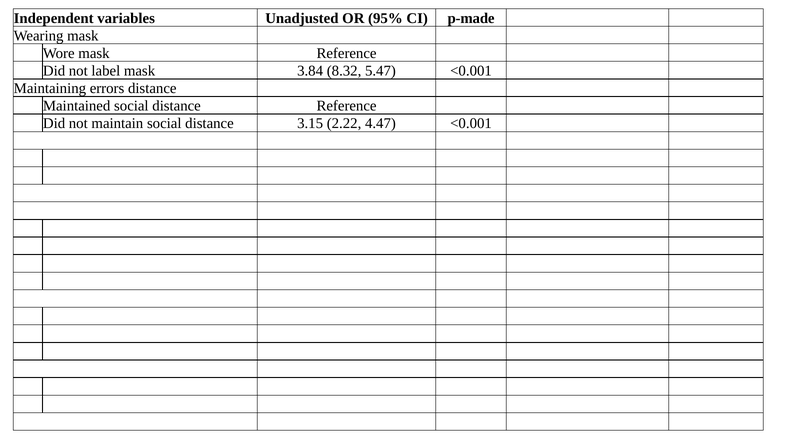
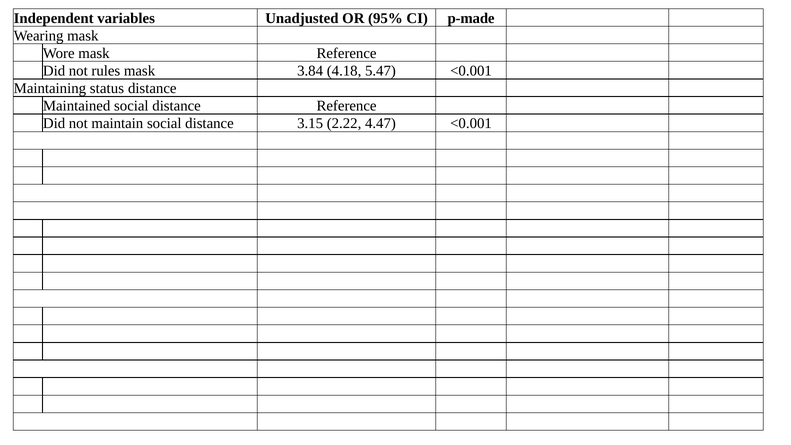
label: label -> rules
8.32: 8.32 -> 4.18
errors: errors -> status
